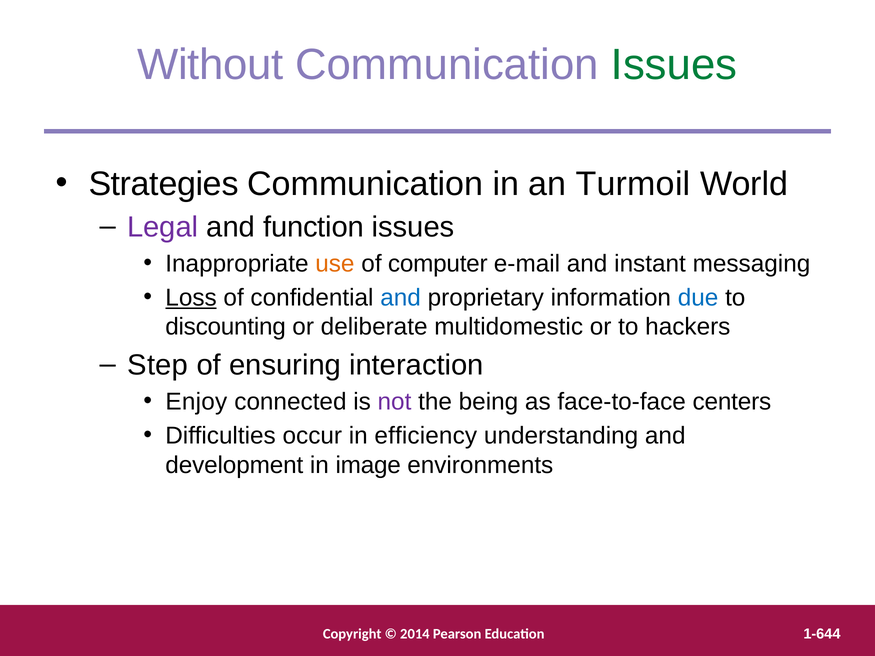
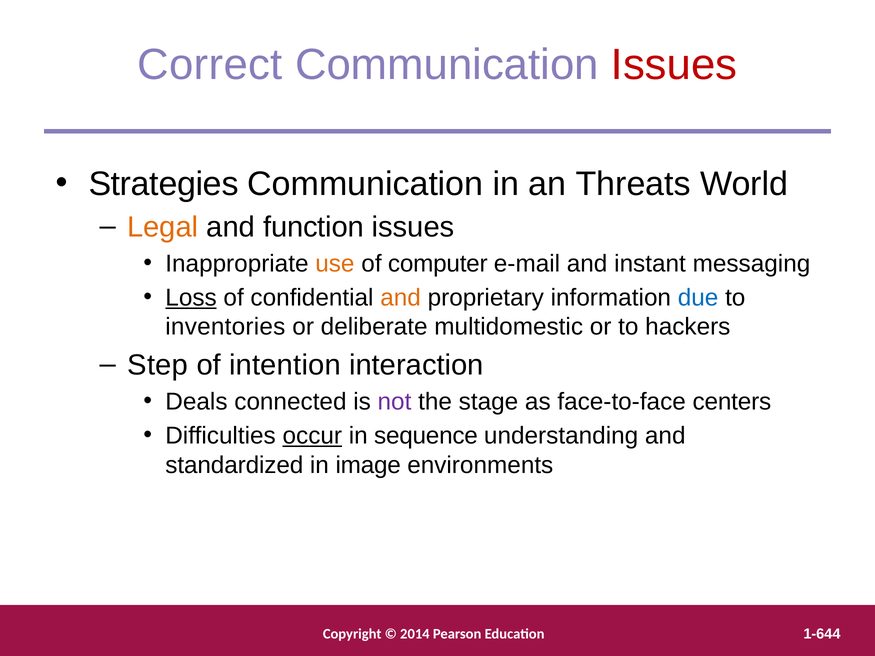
Without: Without -> Correct
Issues at (674, 65) colour: green -> red
Turmoil: Turmoil -> Threats
Legal colour: purple -> orange
and at (401, 298) colour: blue -> orange
discounting: discounting -> inventories
ensuring: ensuring -> intention
Enjoy: Enjoy -> Deals
being: being -> stage
occur underline: none -> present
efficiency: efficiency -> sequence
development: development -> standardized
